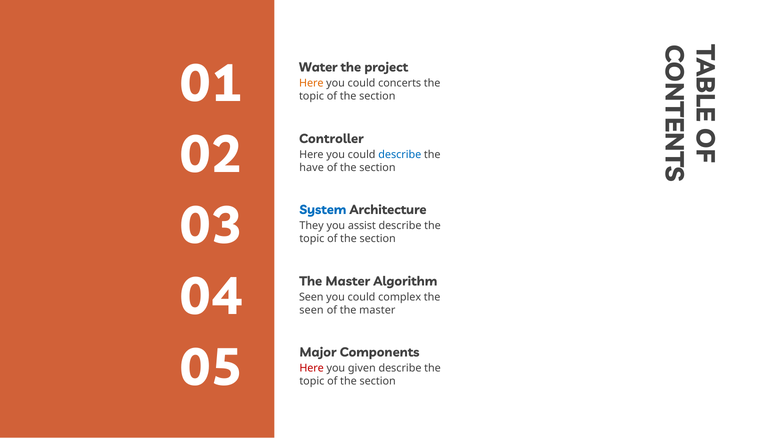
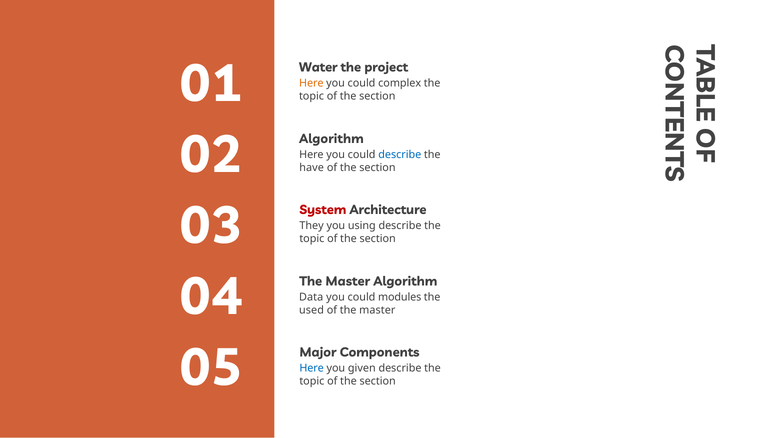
concerts: concerts -> complex
Controller at (331, 139): Controller -> Algorithm
System colour: blue -> red
assist: assist -> using
Seen at (311, 297): Seen -> Data
complex: complex -> modules
seen at (311, 310): seen -> used
Here at (312, 368) colour: red -> blue
